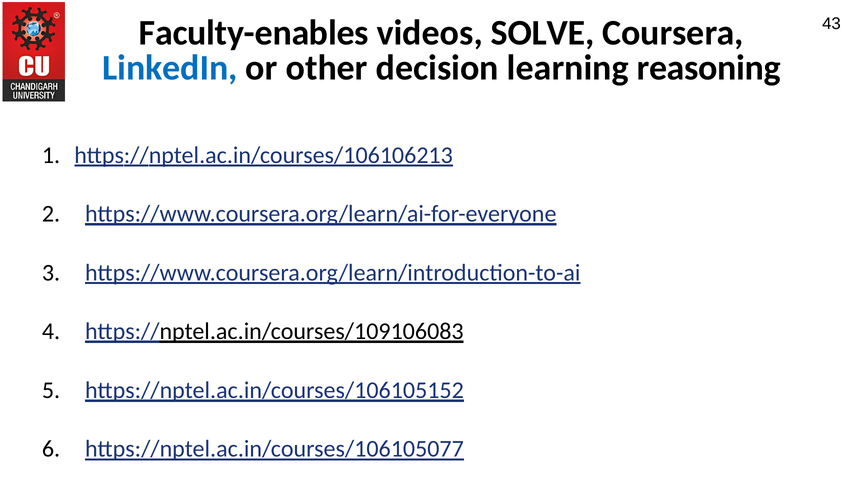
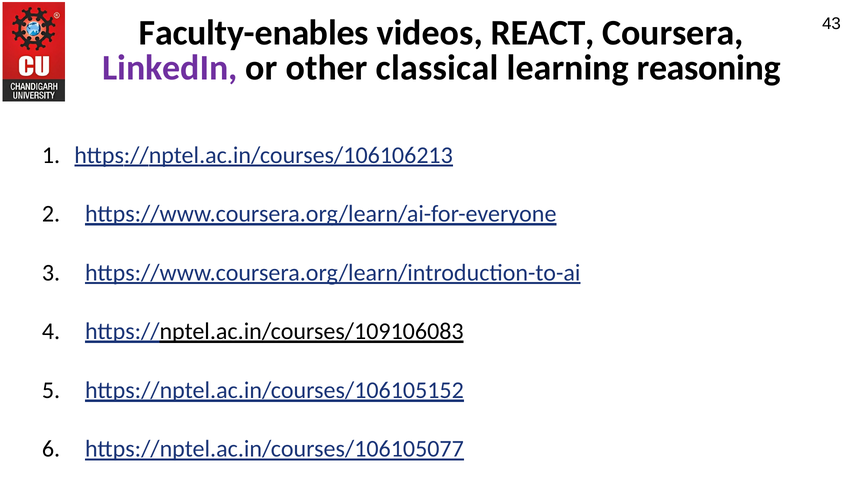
SOLVE: SOLVE -> REACT
LinkedIn colour: blue -> purple
decision: decision -> classical
